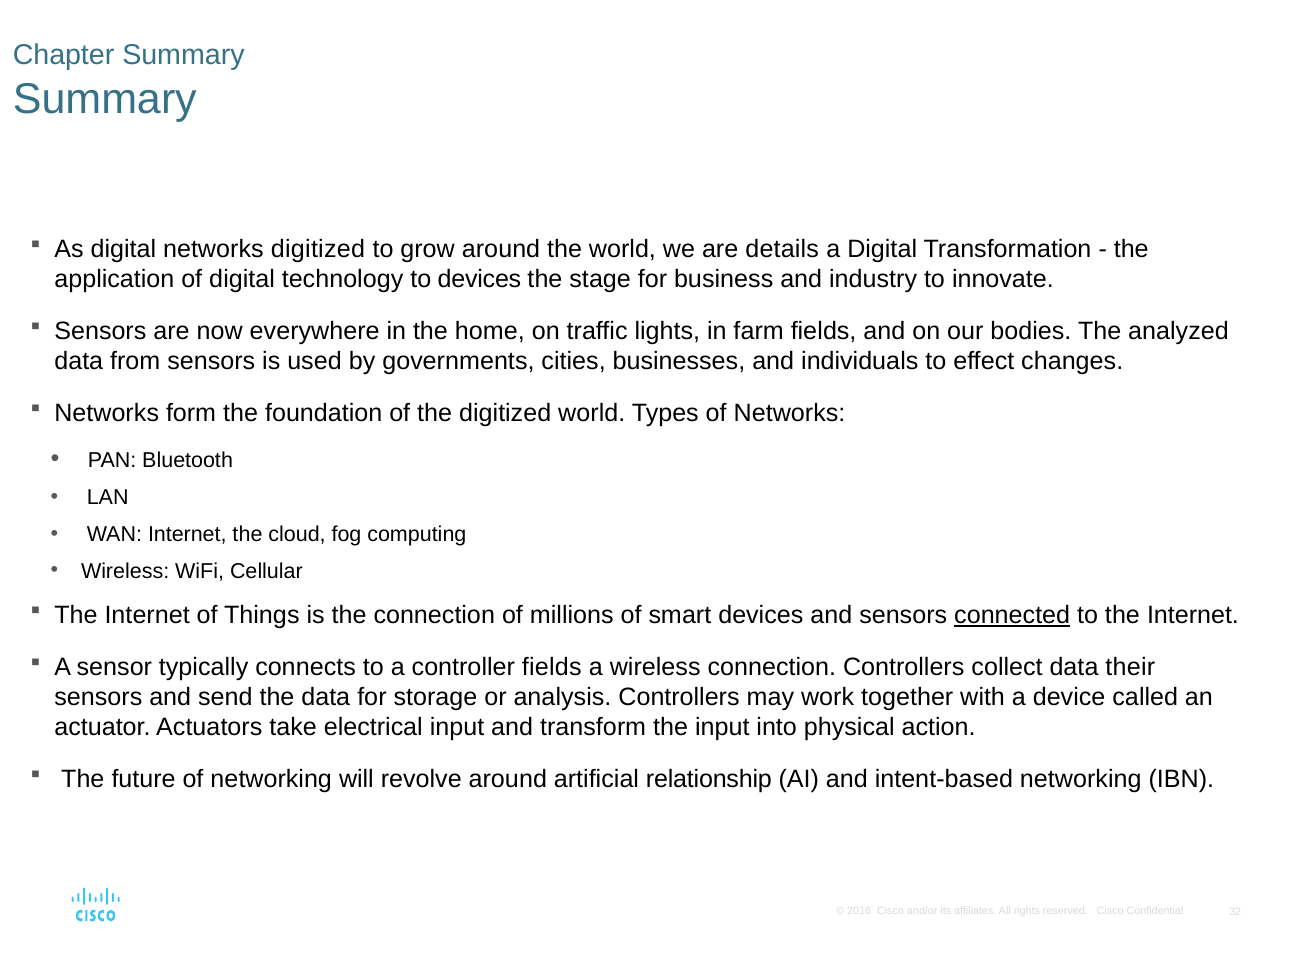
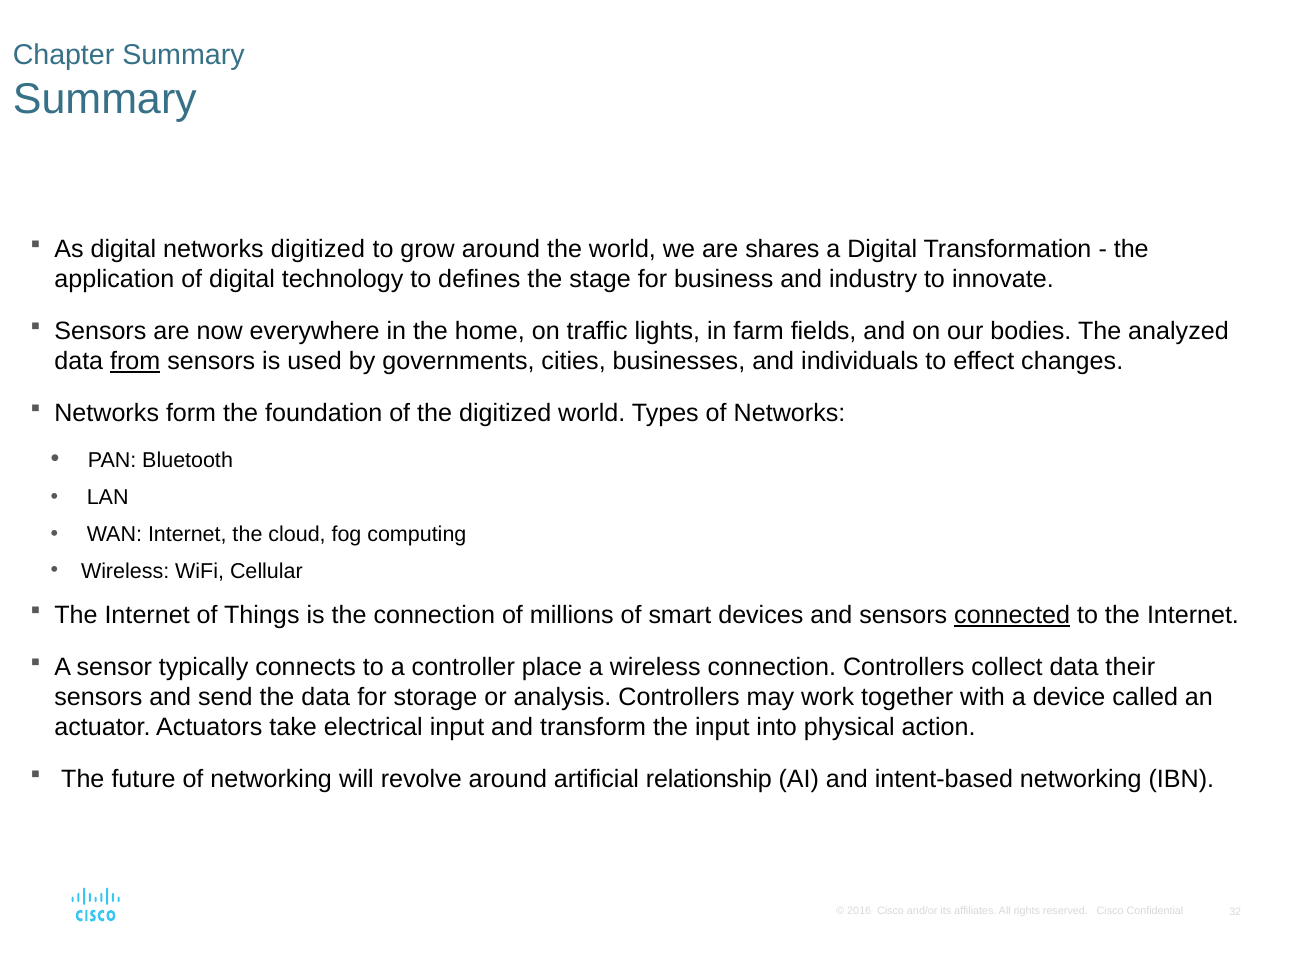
details: details -> shares
to devices: devices -> defines
from underline: none -> present
controller fields: fields -> place
